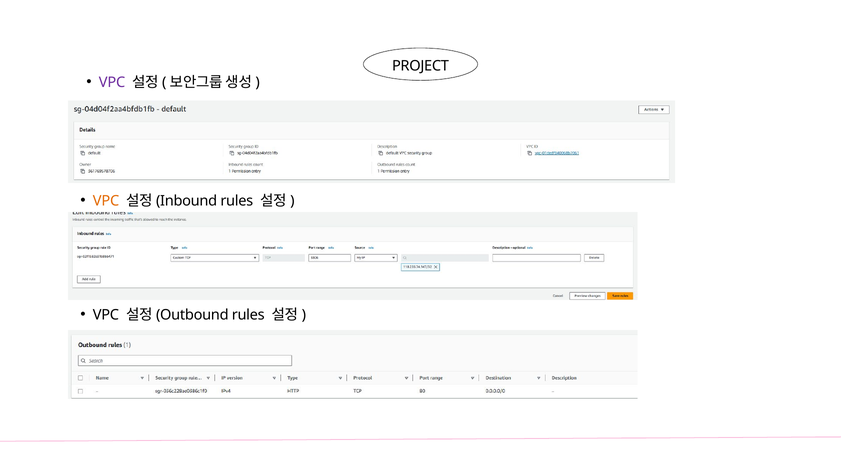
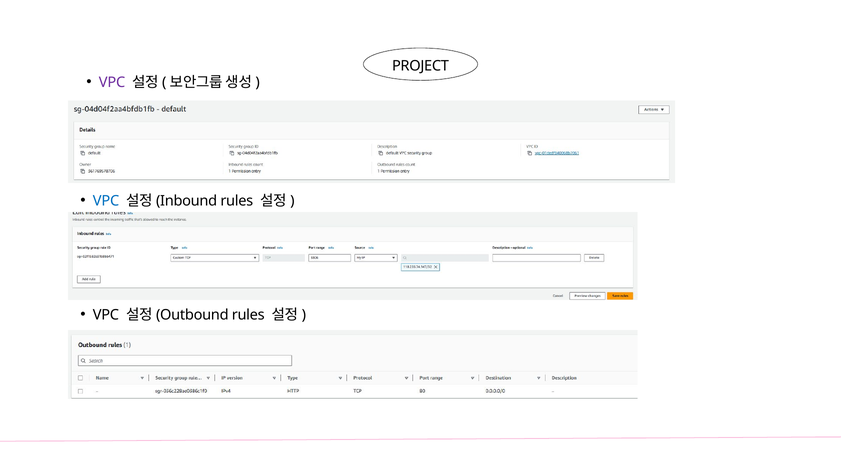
VPC at (106, 201) colour: orange -> blue
